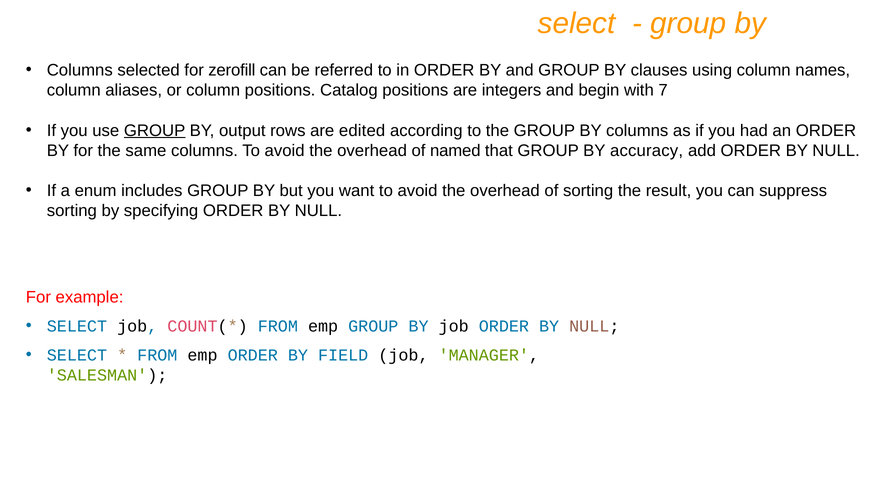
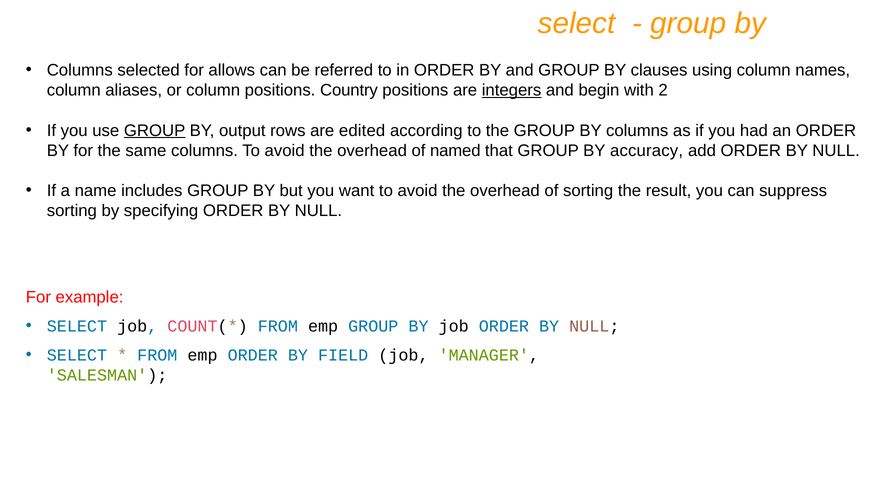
zerofill: zerofill -> allows
Catalog: Catalog -> Country
integers underline: none -> present
7: 7 -> 2
enum: enum -> name
